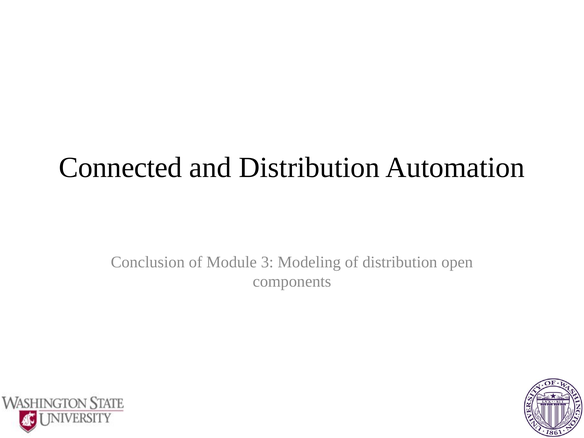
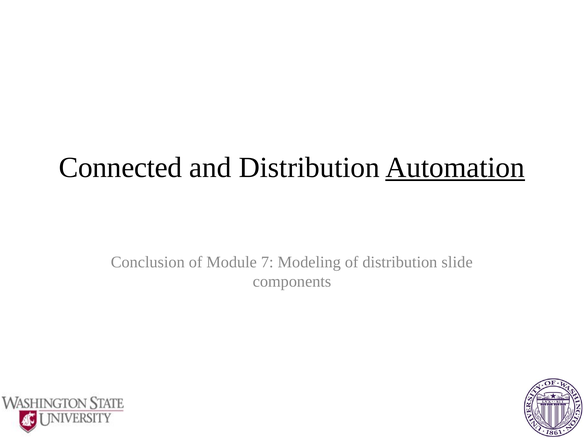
Automation underline: none -> present
3: 3 -> 7
open: open -> slide
